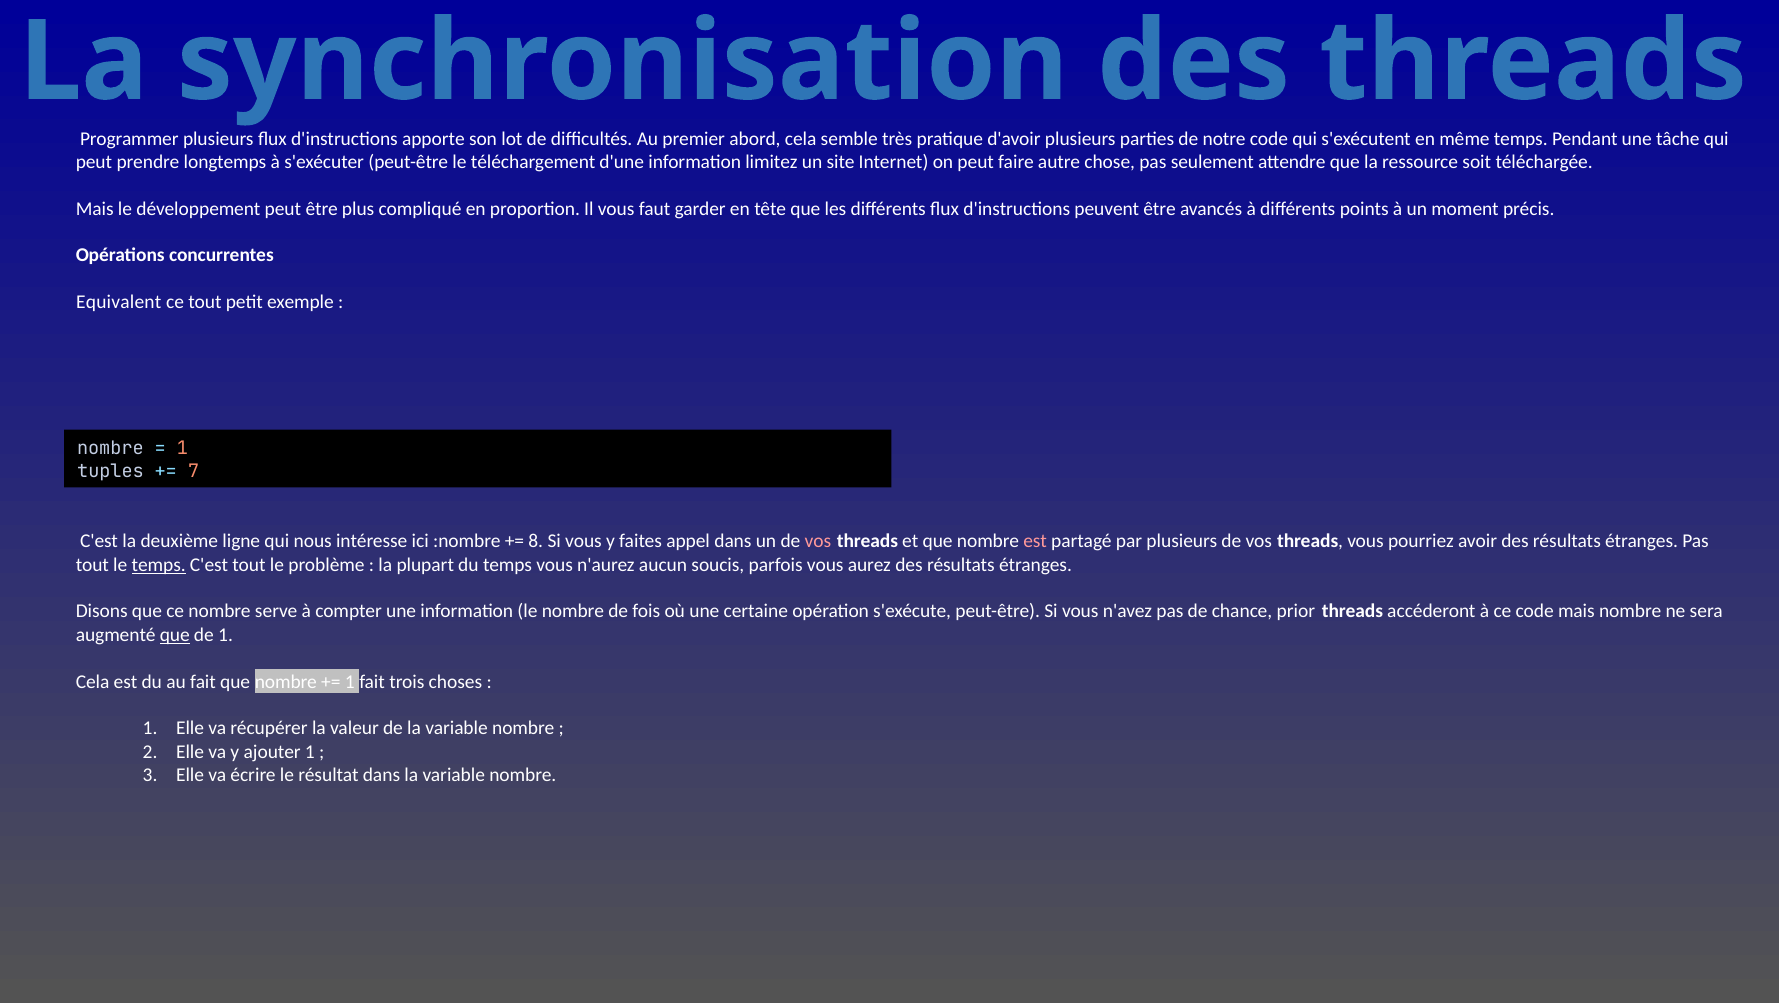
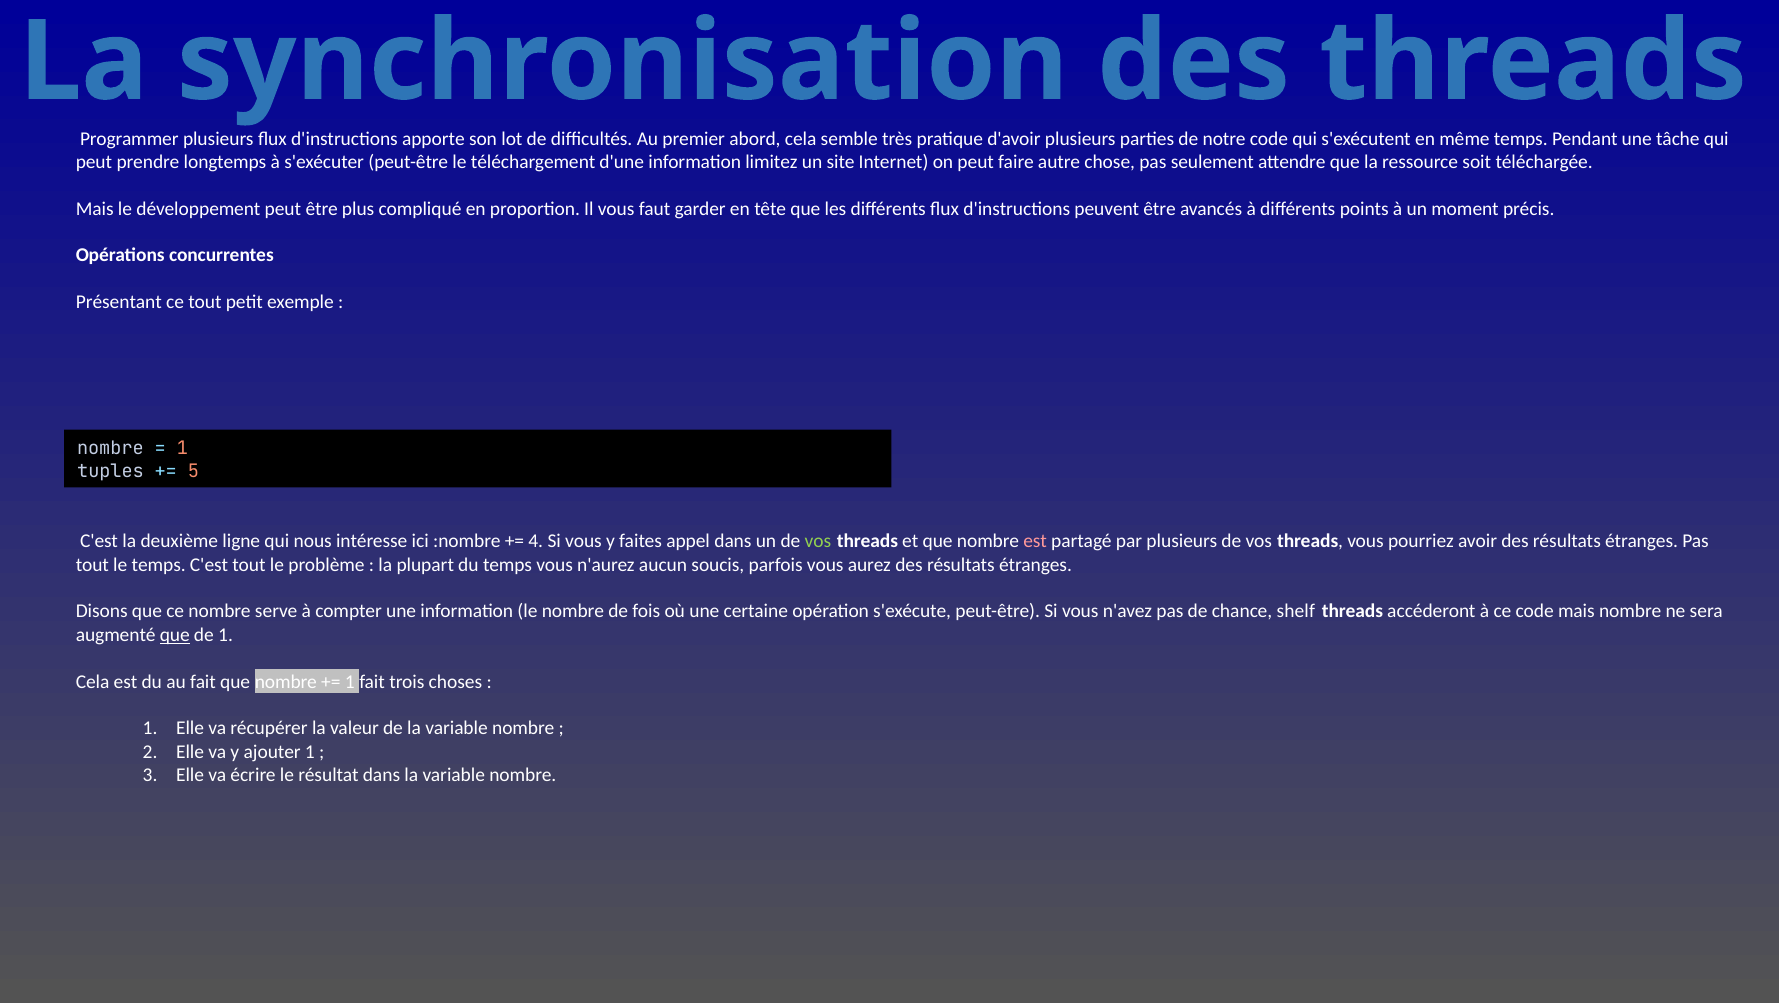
Equivalent: Equivalent -> Présentant
7: 7 -> 5
8: 8 -> 4
vos at (818, 541) colour: pink -> light green
temps at (159, 565) underline: present -> none
prior: prior -> shelf
